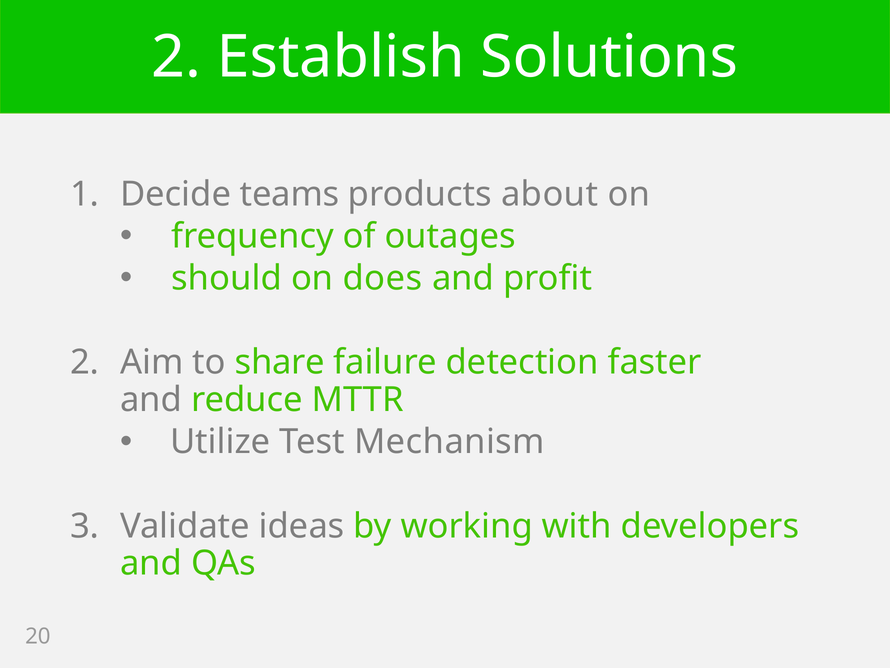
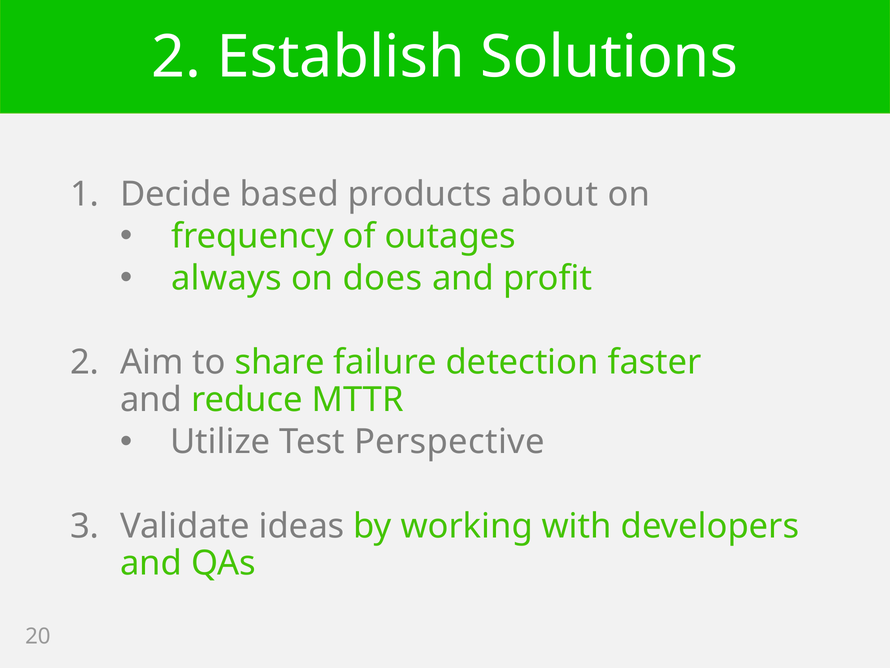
teams: teams -> based
should: should -> always
Mechanism: Mechanism -> Perspective
